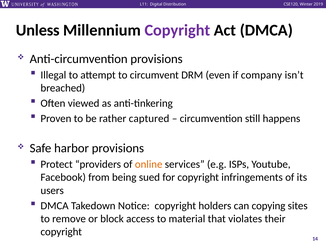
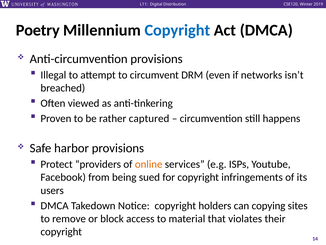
Unless: Unless -> Poetry
Copyright at (177, 30) colour: purple -> blue
company: company -> networks
